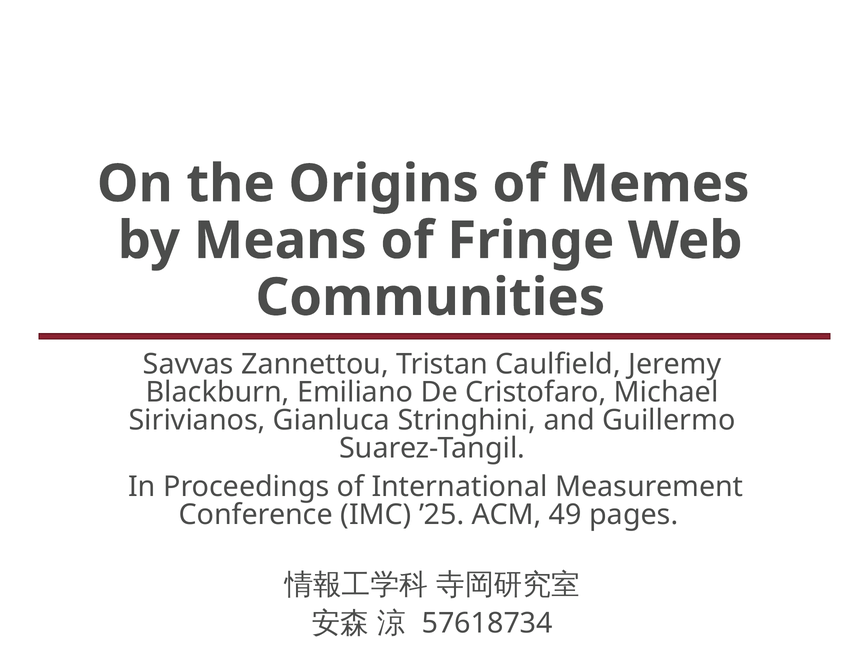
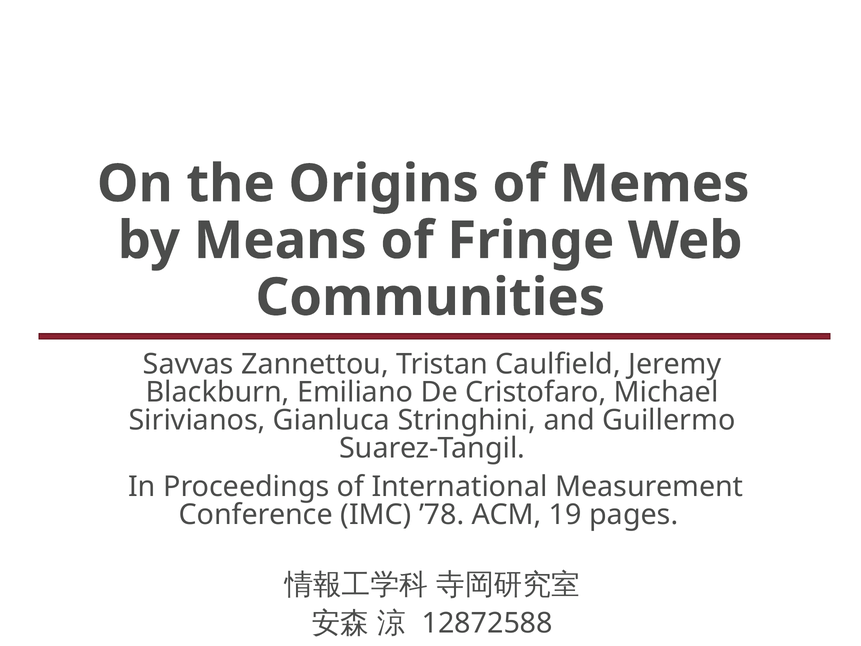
’25: ’25 -> ’78
49: 49 -> 19
57618734: 57618734 -> 12872588
